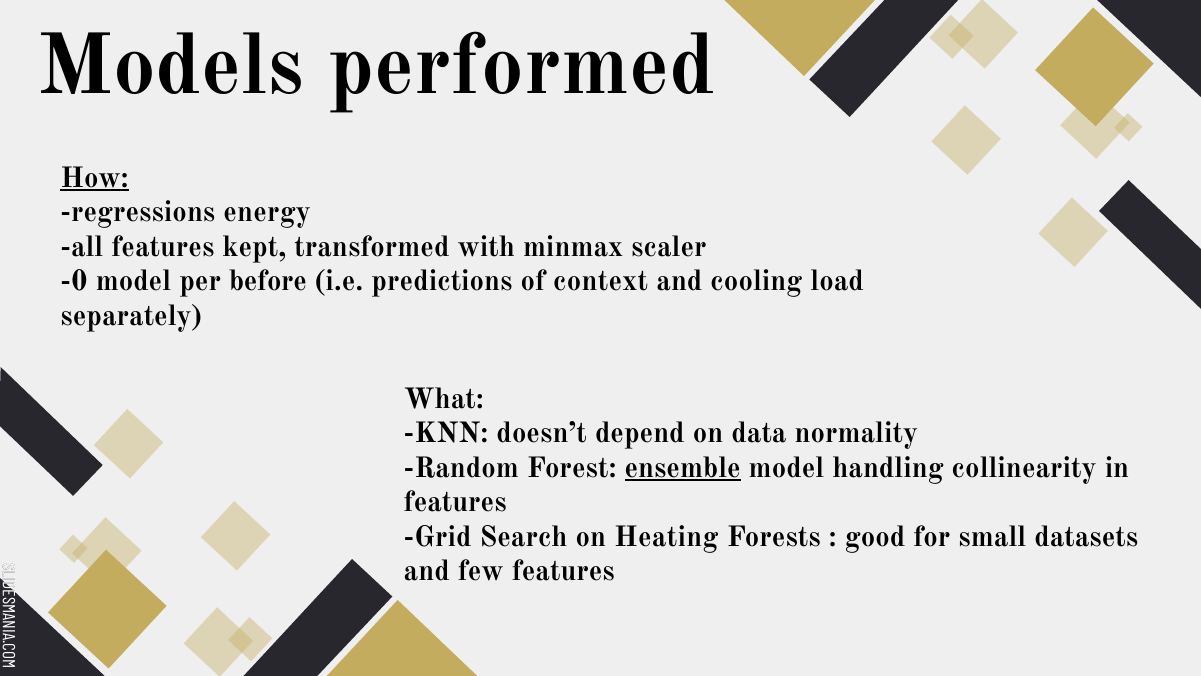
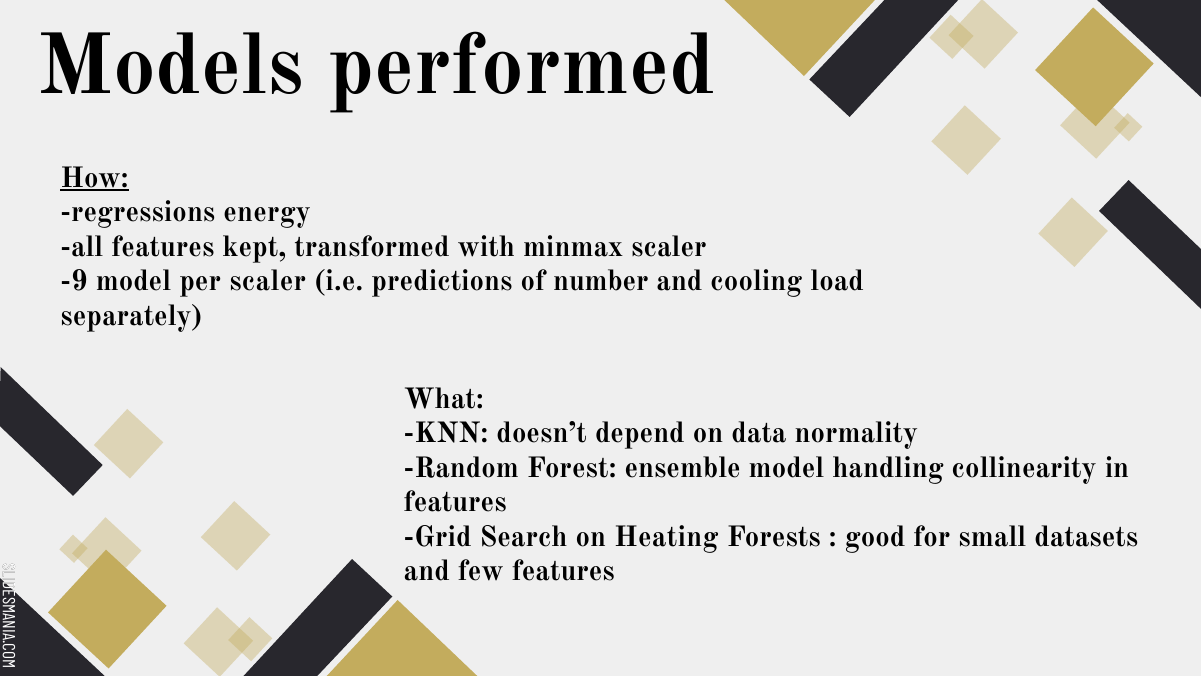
-0: -0 -> -9
per before: before -> scaler
context: context -> number
ensemble underline: present -> none
